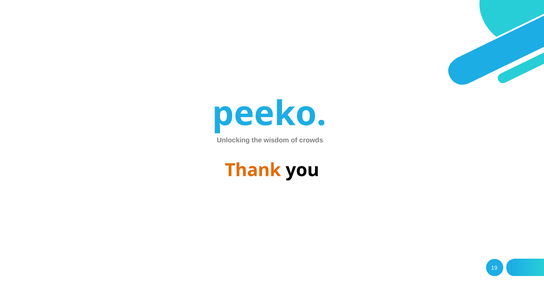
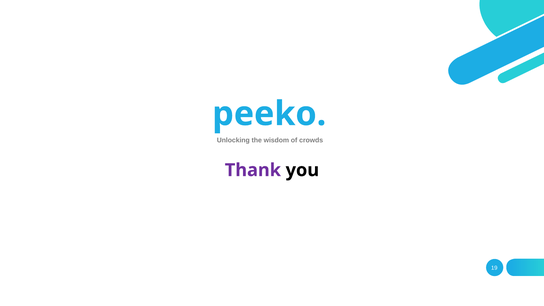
Thank colour: orange -> purple
